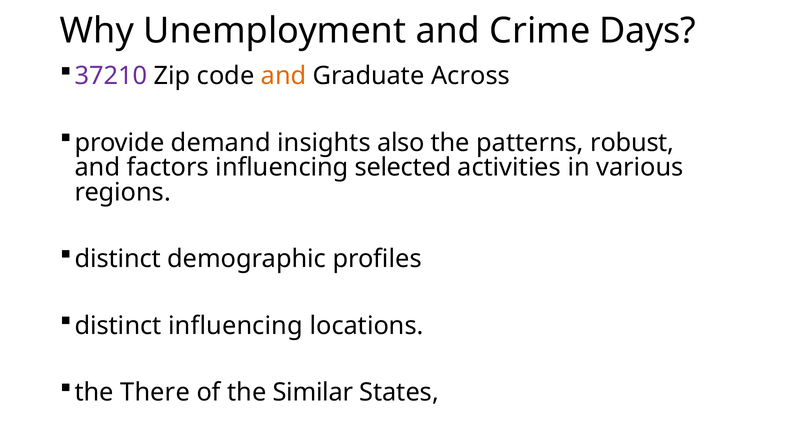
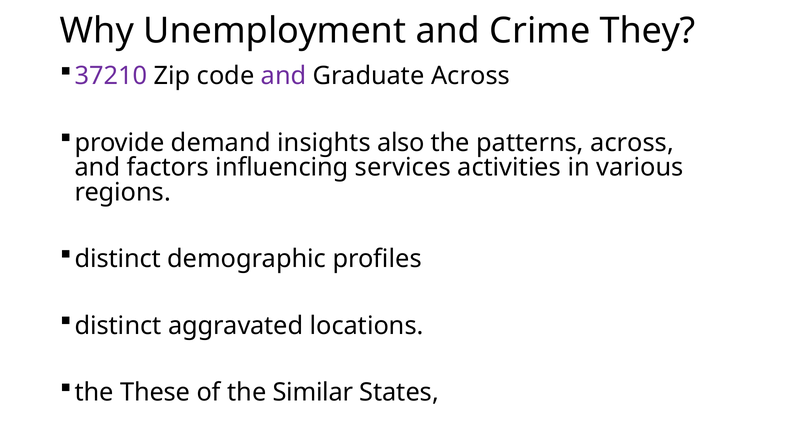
Days: Days -> They
and at (284, 76) colour: orange -> purple
patterns robust: robust -> across
selected: selected -> services
distinct influencing: influencing -> aggravated
There: There -> These
